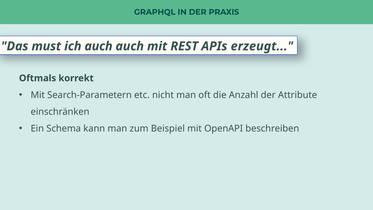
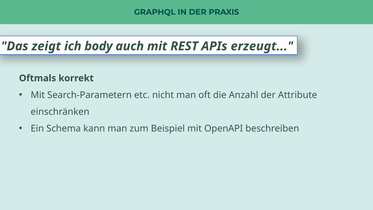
must: must -> zeigt
ich auch: auch -> body
